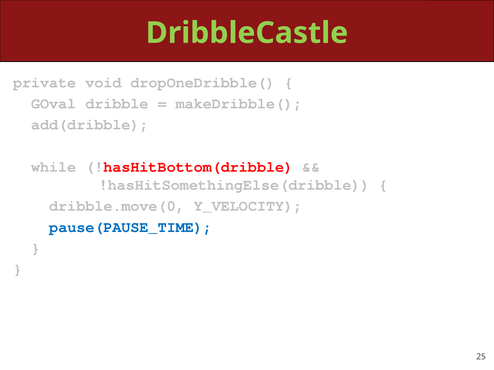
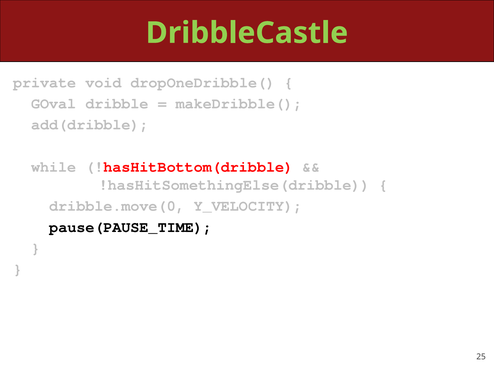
pause(PAUSE_TIME colour: blue -> black
